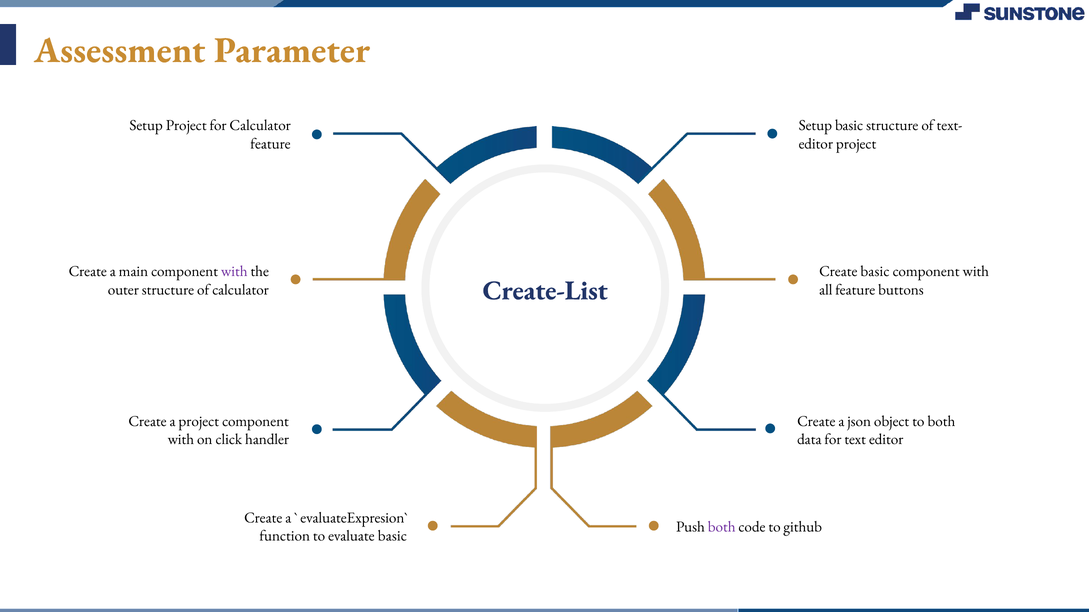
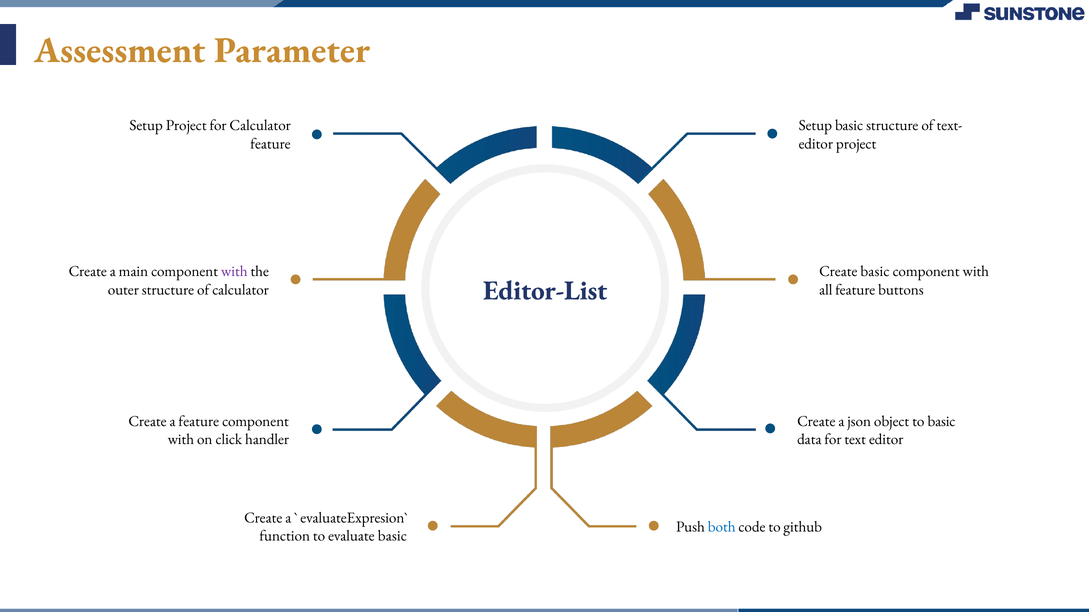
Create-List: Create-List -> Editor-List
a project: project -> feature
to both: both -> basic
both at (722, 527) colour: purple -> blue
